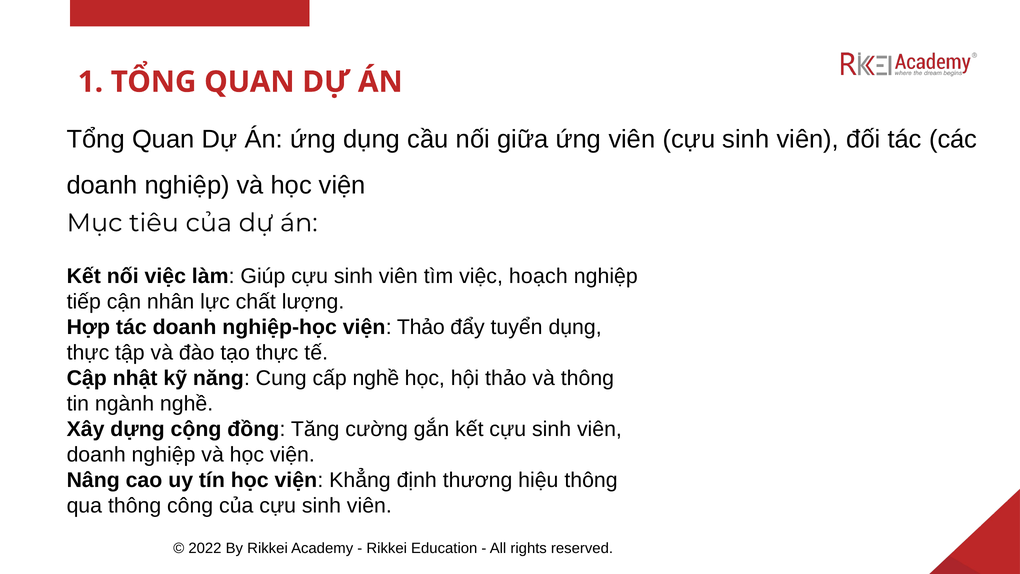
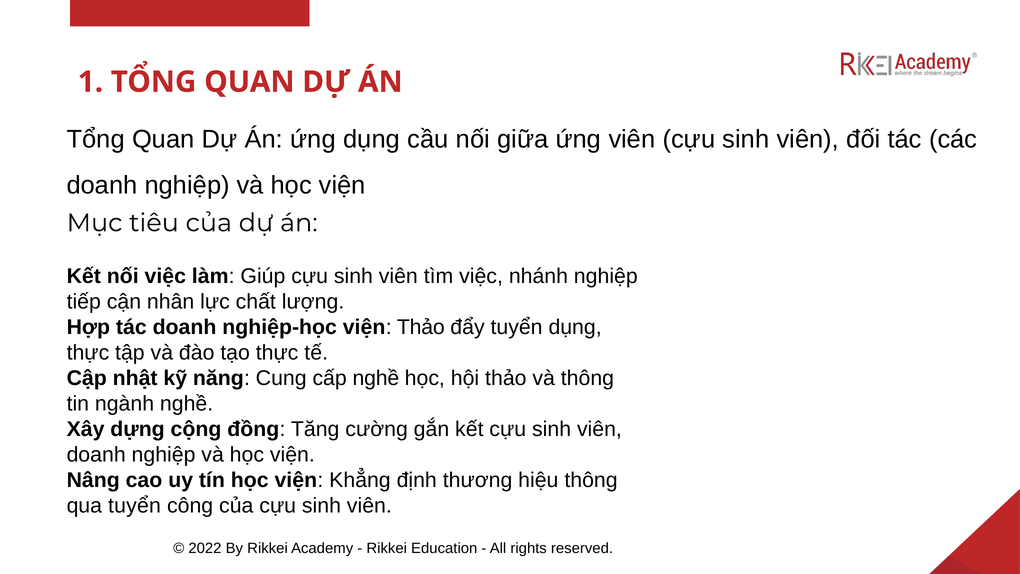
hoạch: hoạch -> nhánh
qua thông: thông -> tuyển
